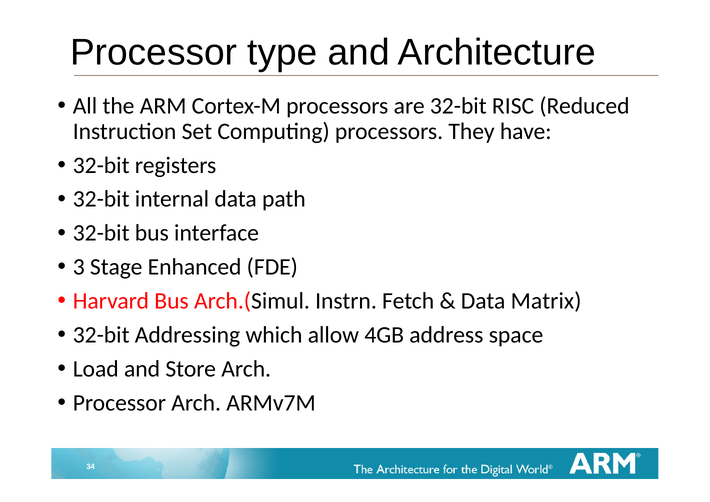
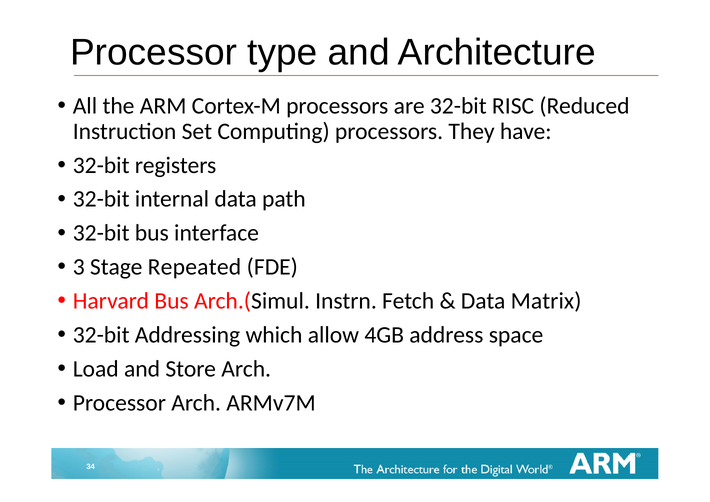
Enhanced: Enhanced -> Repeated
